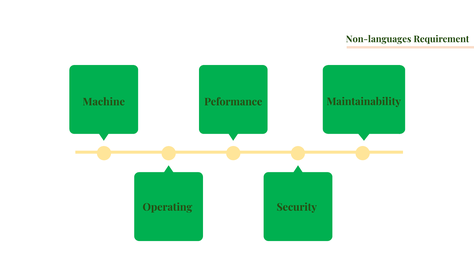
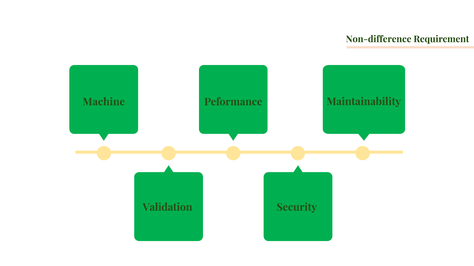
Non-languages: Non-languages -> Non-difference
Operating: Operating -> Validation
